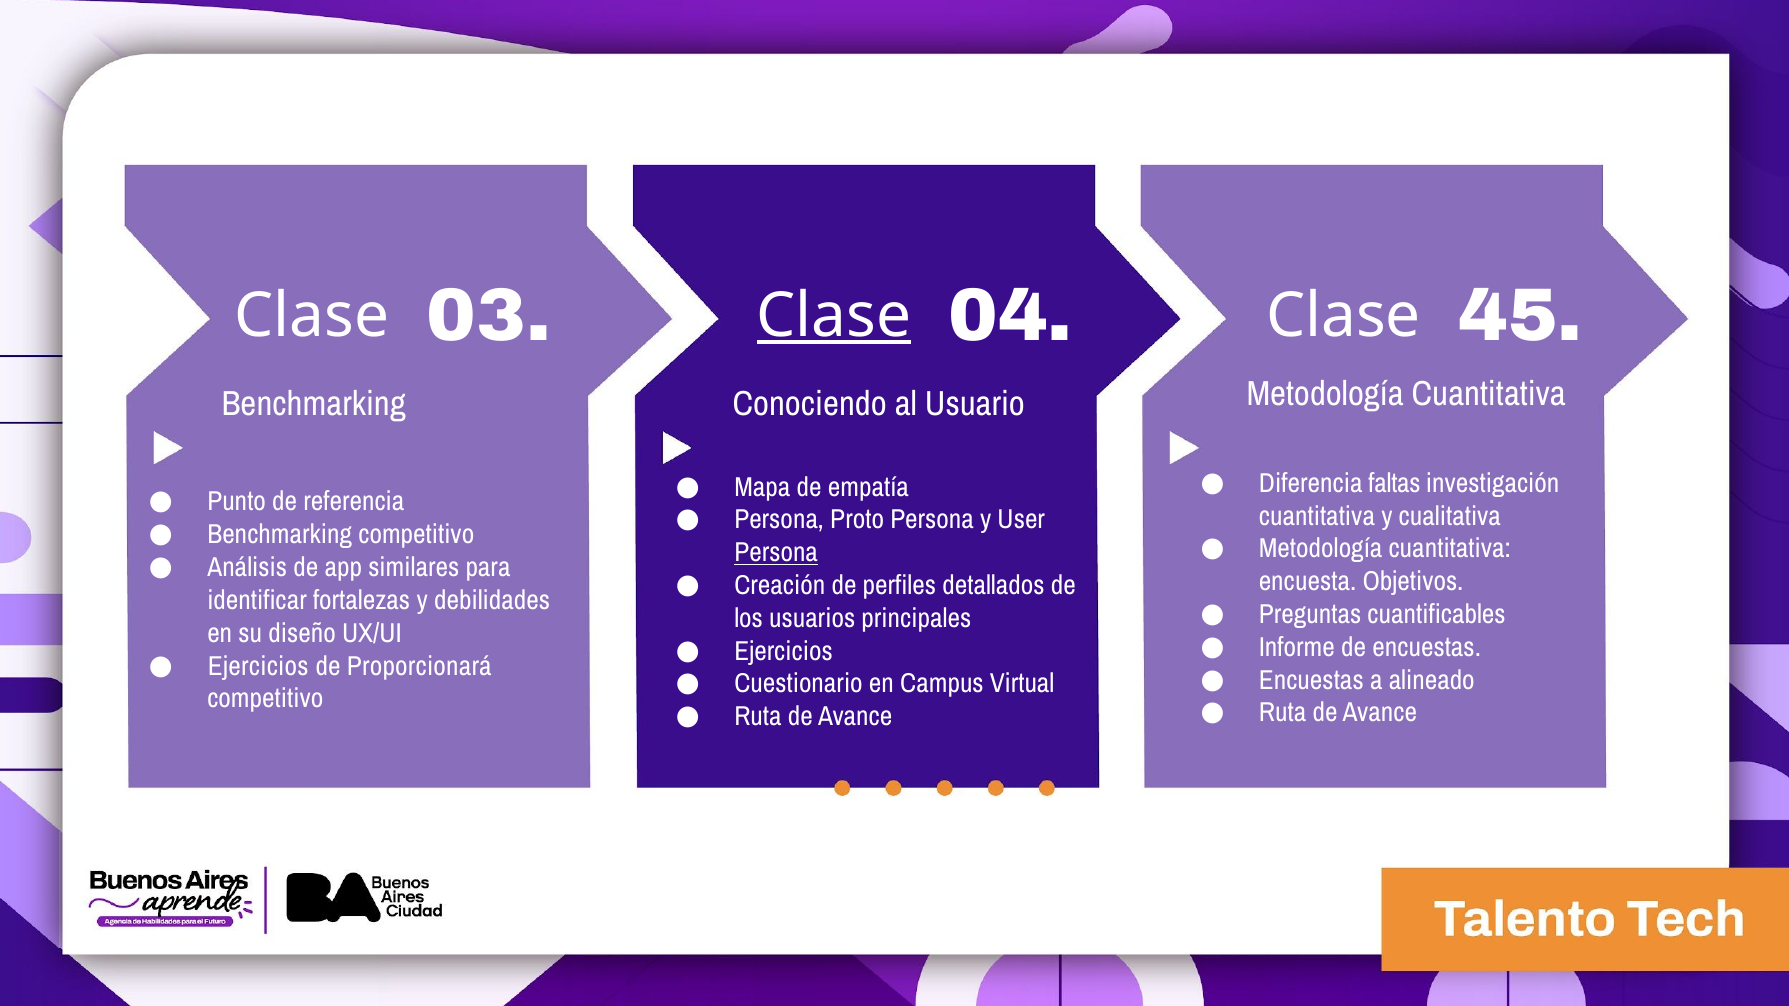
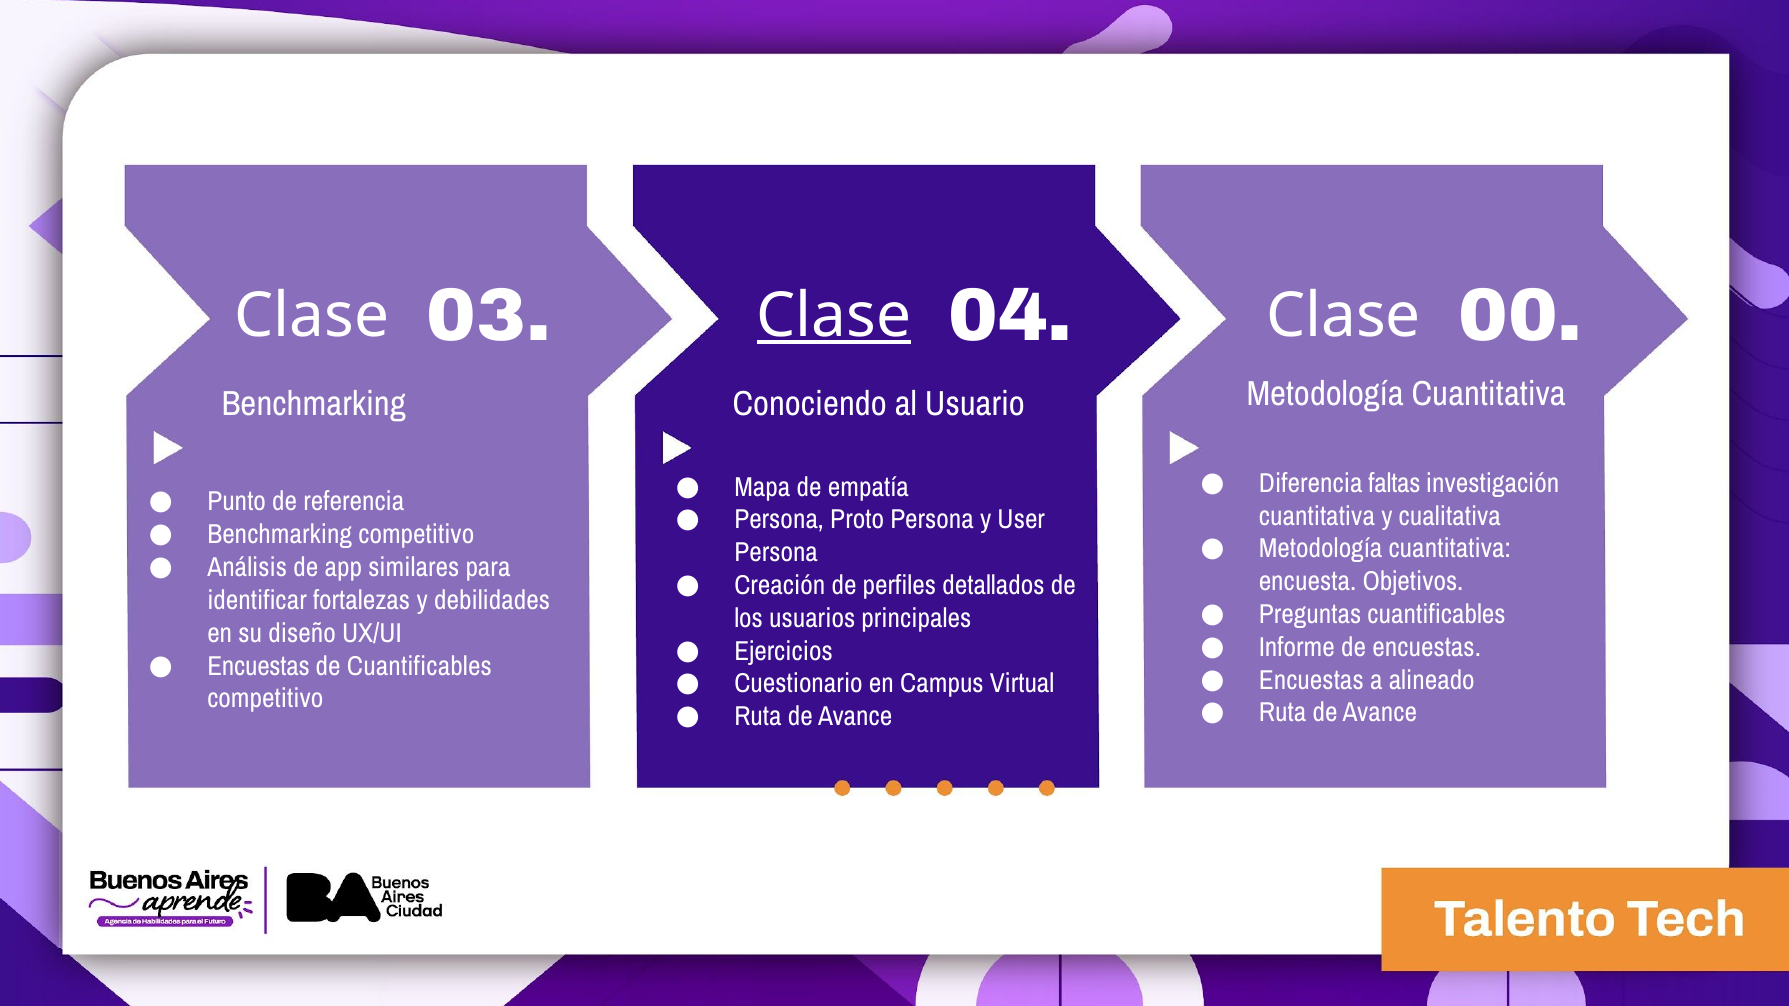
45: 45 -> 00
Persona at (776, 553) underline: present -> none
Ejercicios at (258, 666): Ejercicios -> Encuestas
de Proporcionará: Proporcionará -> Cuantificables
